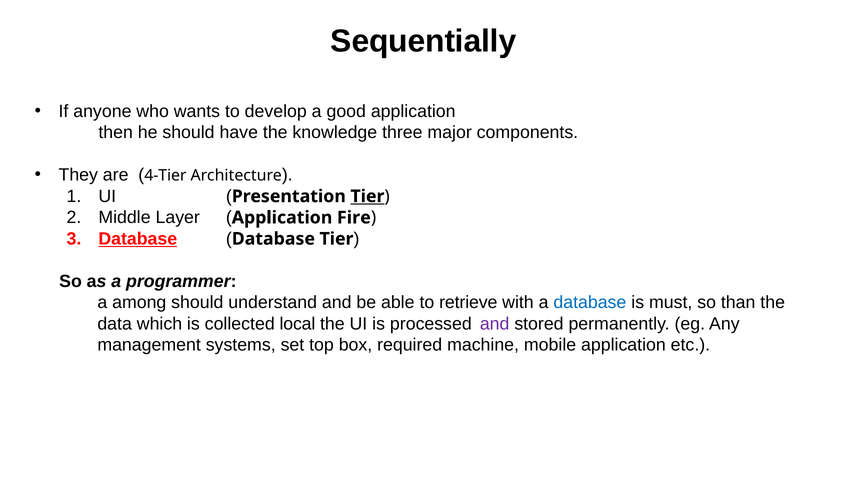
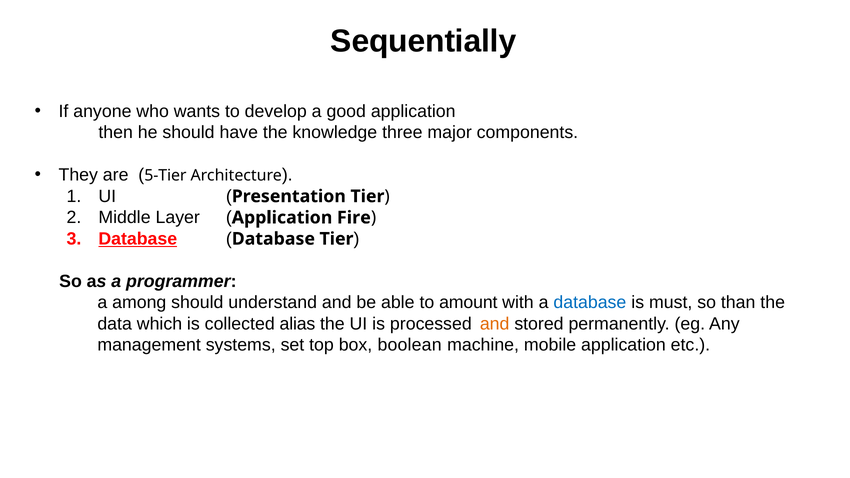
4-Tier: 4-Tier -> 5-Tier
Tier at (367, 196) underline: present -> none
retrieve: retrieve -> amount
local: local -> alias
and at (495, 324) colour: purple -> orange
required: required -> boolean
